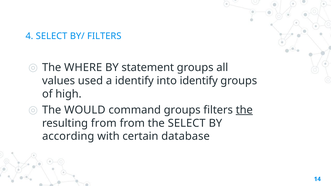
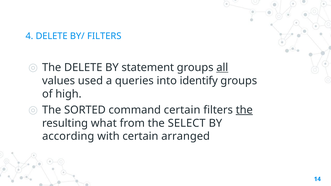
4 SELECT: SELECT -> DELETE
The WHERE: WHERE -> DELETE
all underline: none -> present
a identify: identify -> queries
WOULD: WOULD -> SORTED
command groups: groups -> certain
resulting from: from -> what
database: database -> arranged
